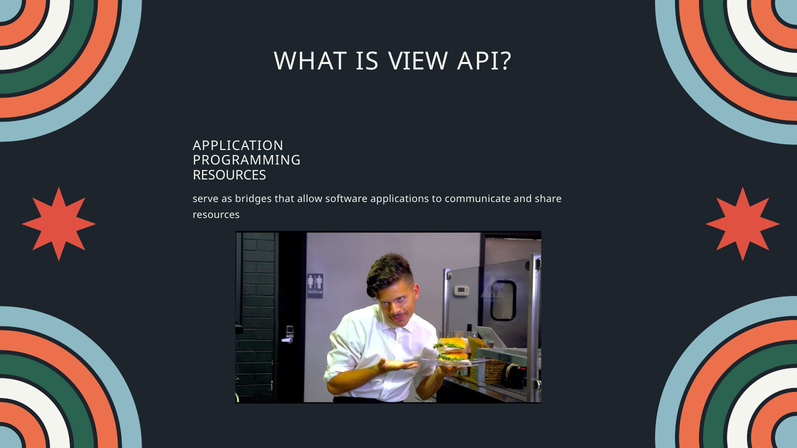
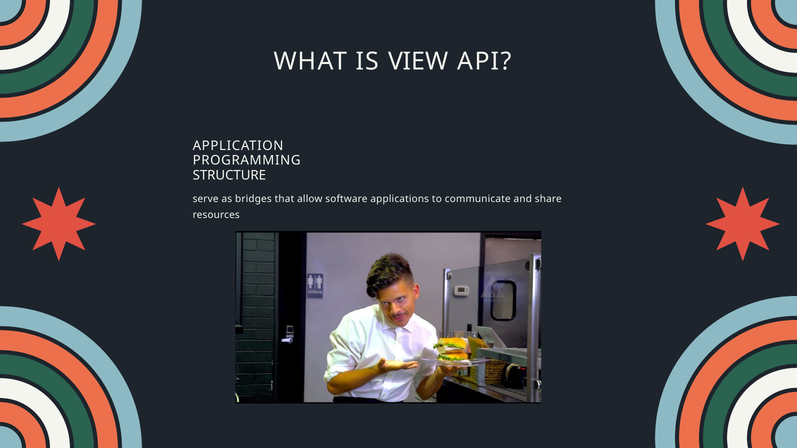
RESOURCES at (229, 175): RESOURCES -> STRUCTURE
